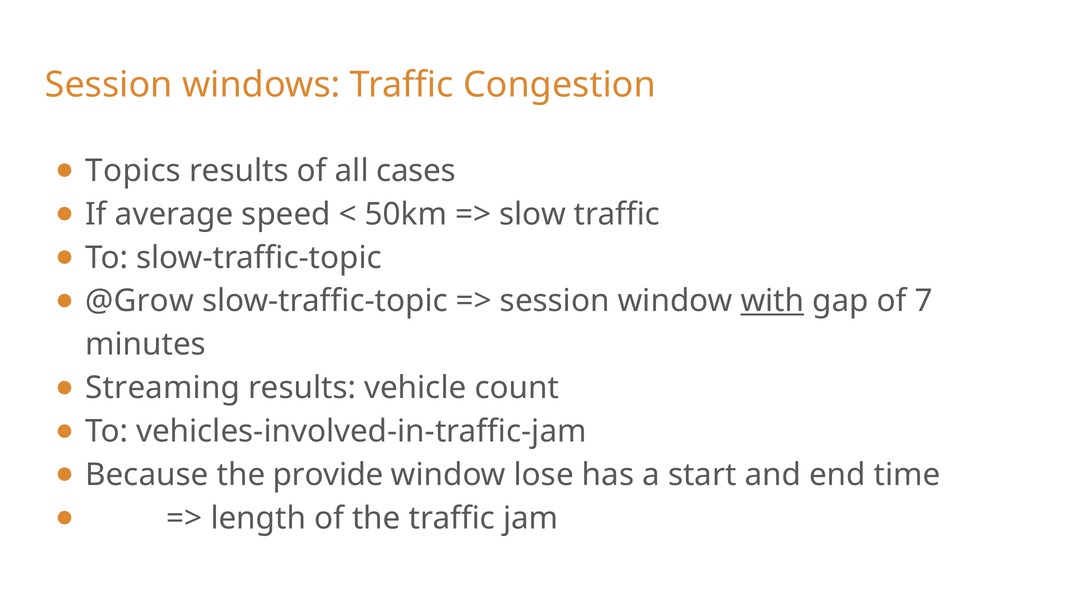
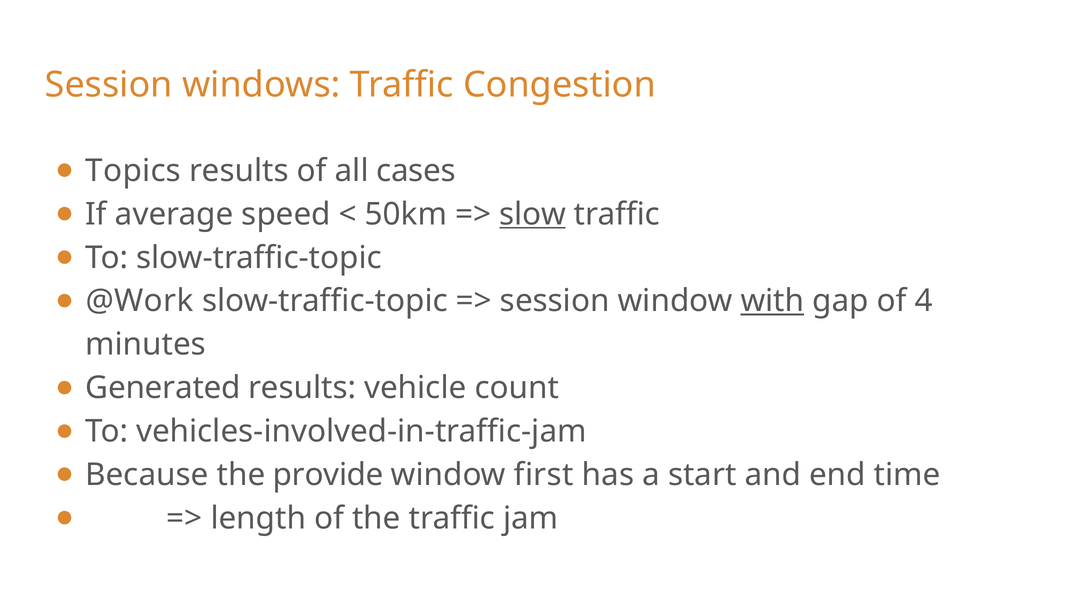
slow underline: none -> present
@Grow: @Grow -> @Work
7: 7 -> 4
Streaming: Streaming -> Generated
lose: lose -> first
